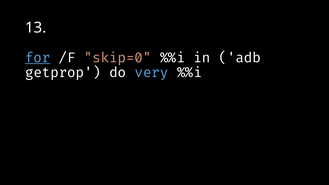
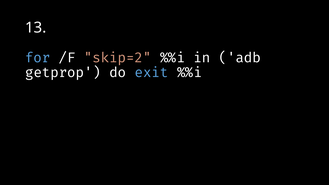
for underline: present -> none
skip=0: skip=0 -> skip=2
very: very -> exit
